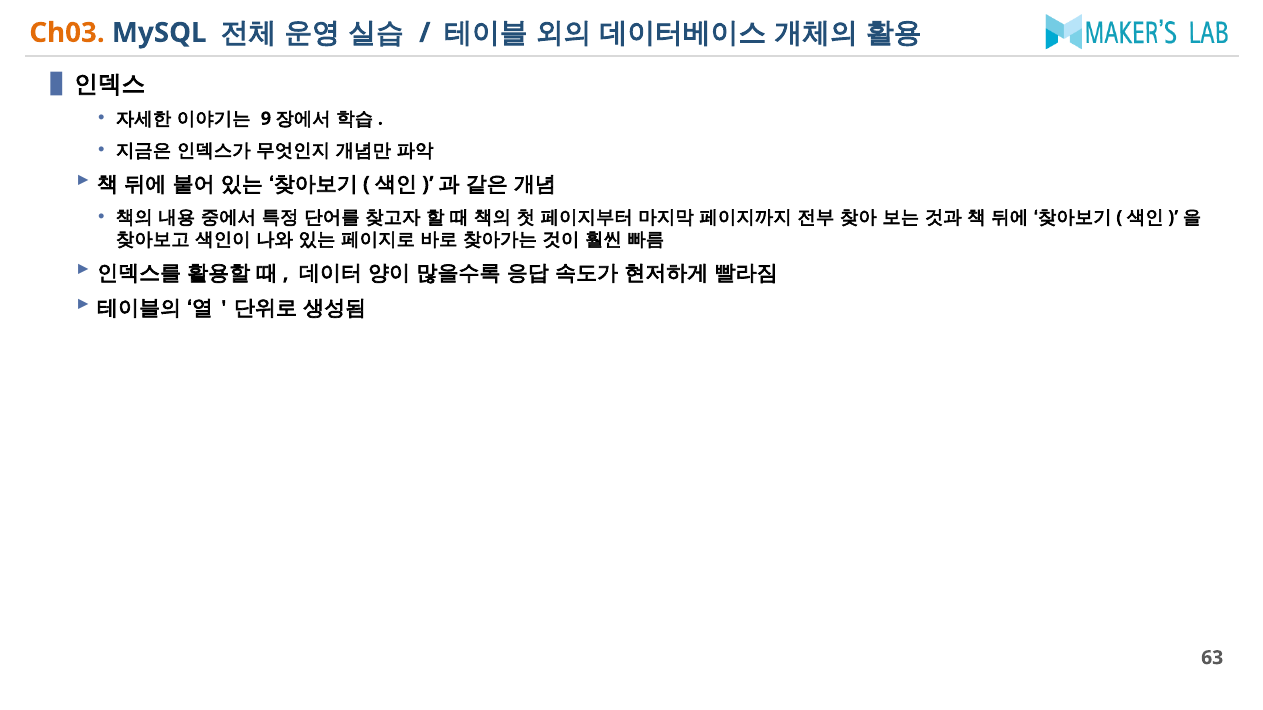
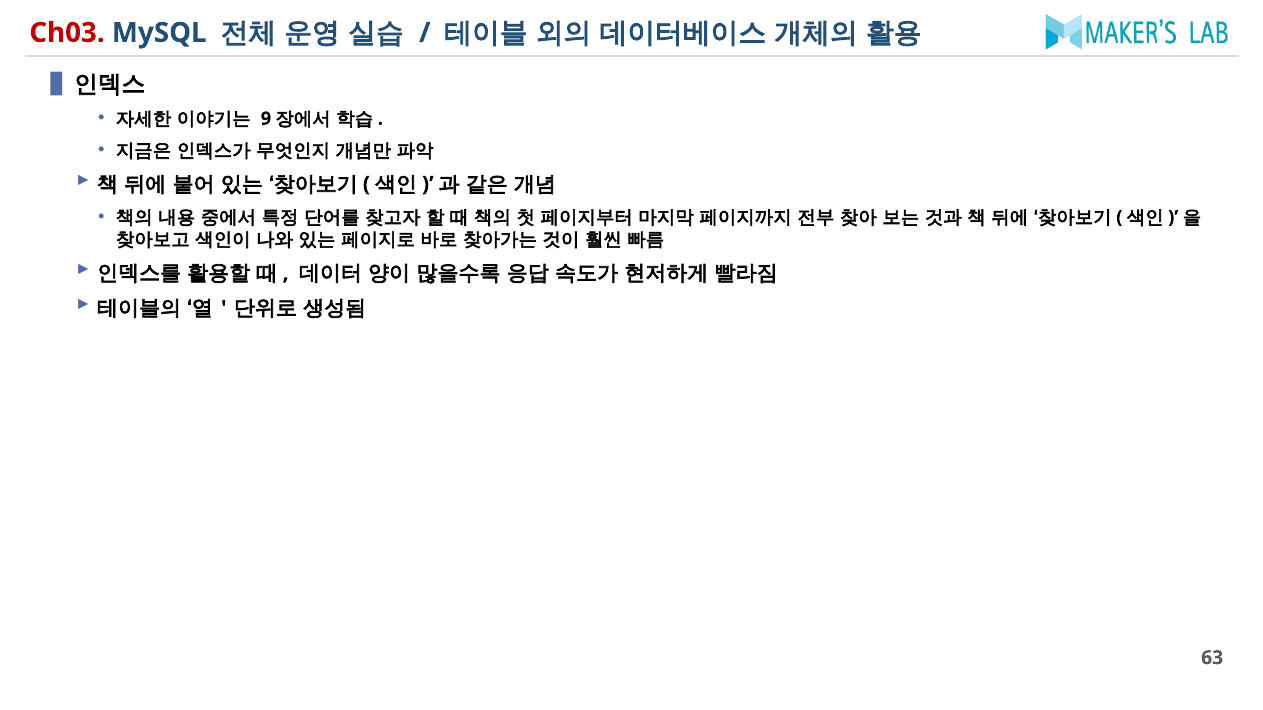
Ch03 colour: orange -> red
